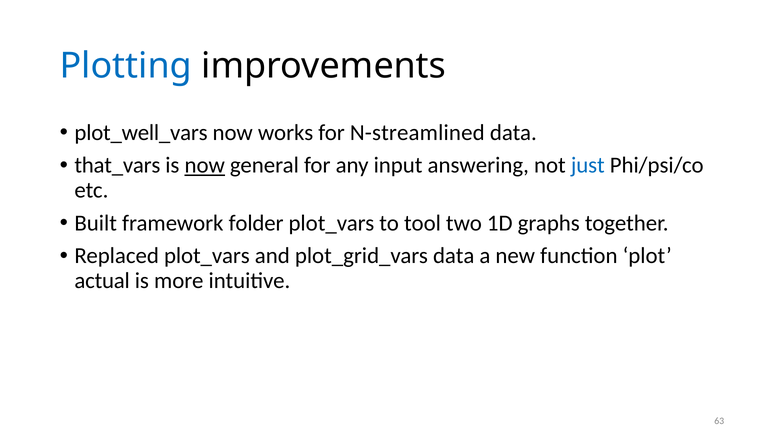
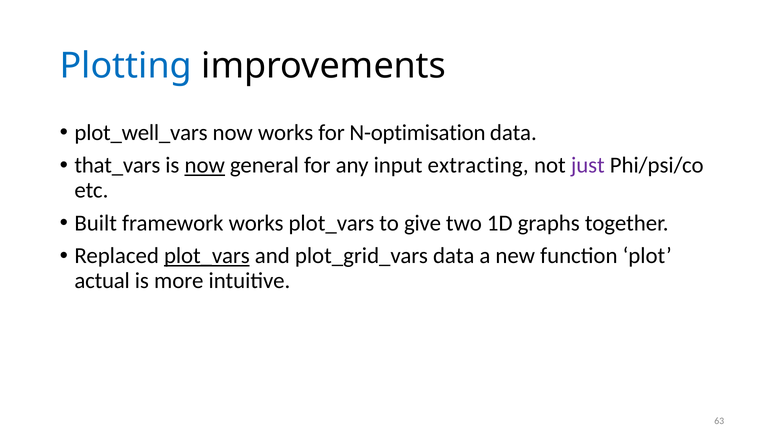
N-streamlined: N-streamlined -> N-optimisation
answering: answering -> extracting
just colour: blue -> purple
framework folder: folder -> works
tool: tool -> give
plot_vars at (207, 256) underline: none -> present
